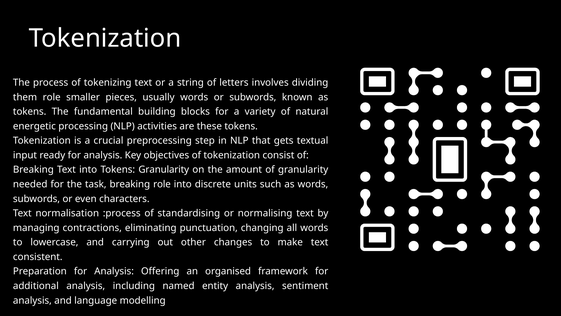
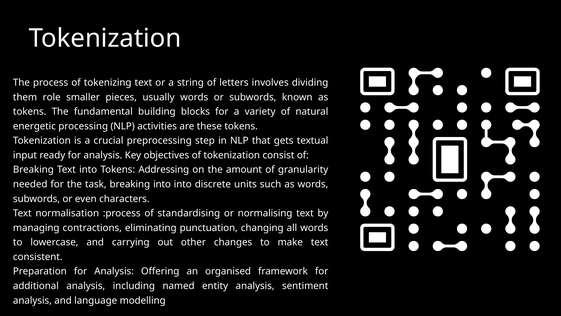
Tokens Granularity: Granularity -> Addressing
breaking role: role -> into
